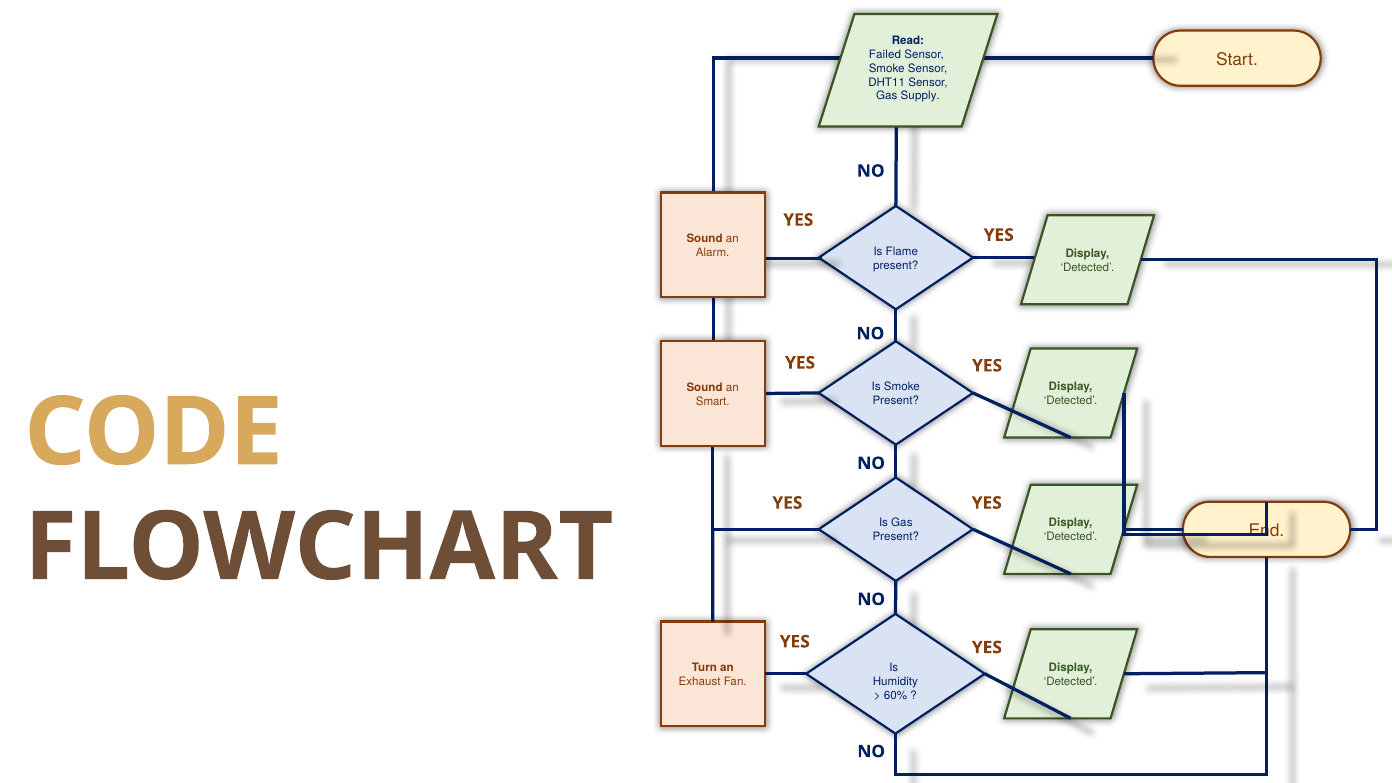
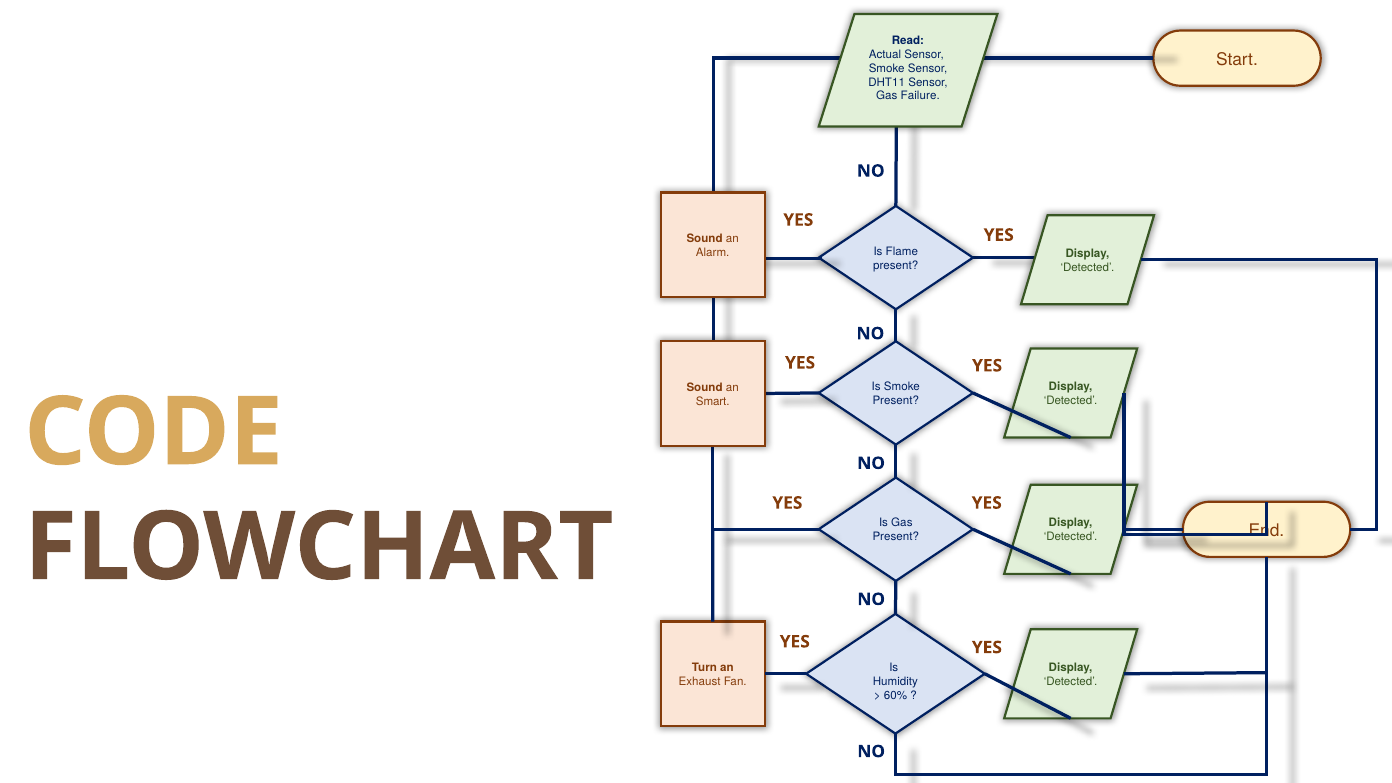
Failed: Failed -> Actual
Supply: Supply -> Failure
